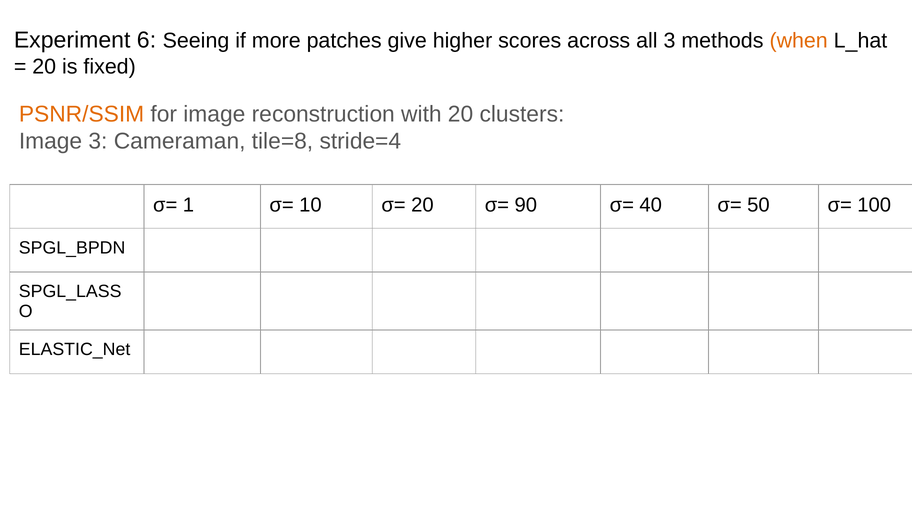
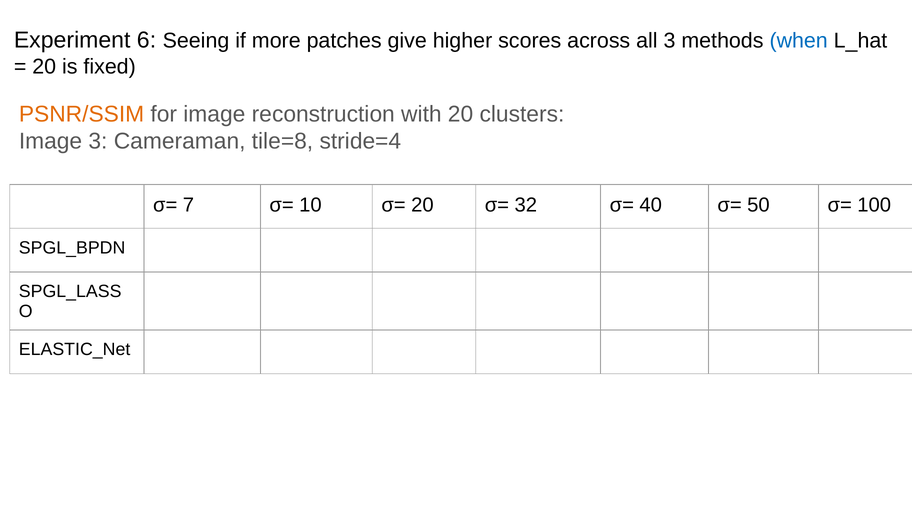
when colour: orange -> blue
1: 1 -> 7
90: 90 -> 32
